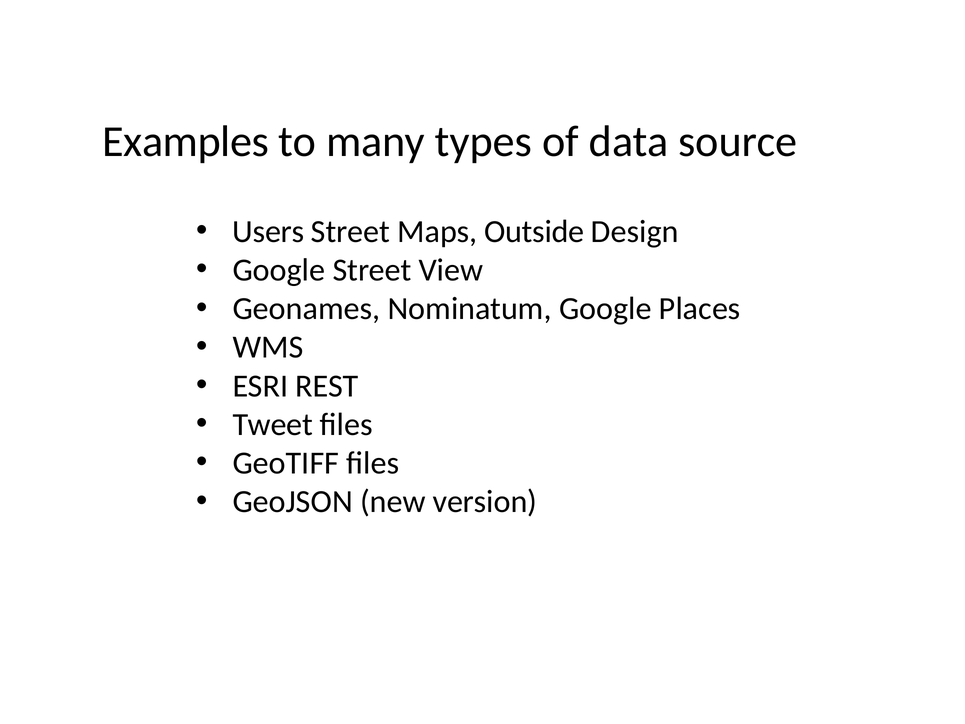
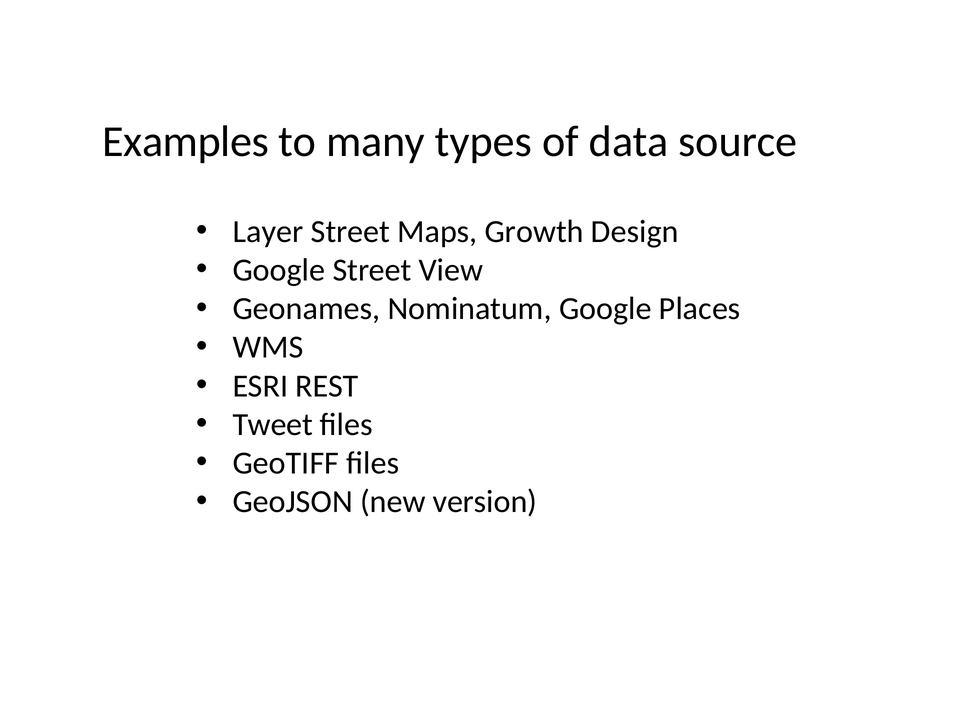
Users: Users -> Layer
Outside: Outside -> Growth
